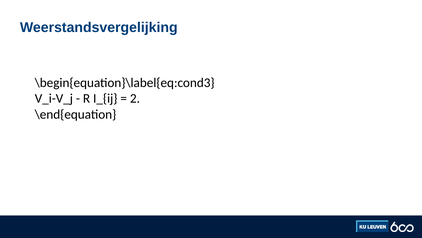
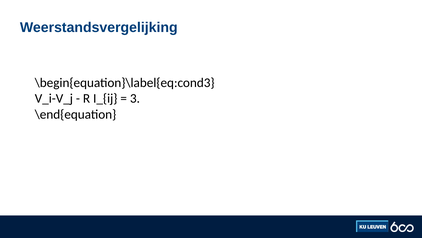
2: 2 -> 3
